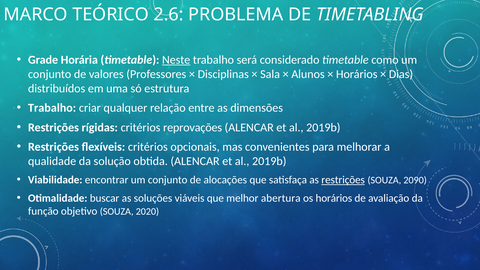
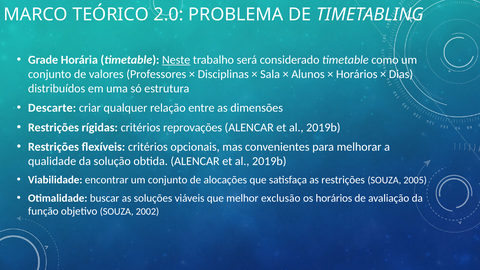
2.6: 2.6 -> 2.0
Trabalho at (52, 108): Trabalho -> Descarte
restrições at (343, 180) underline: present -> none
2090: 2090 -> 2005
abertura: abertura -> exclusão
2020: 2020 -> 2002
